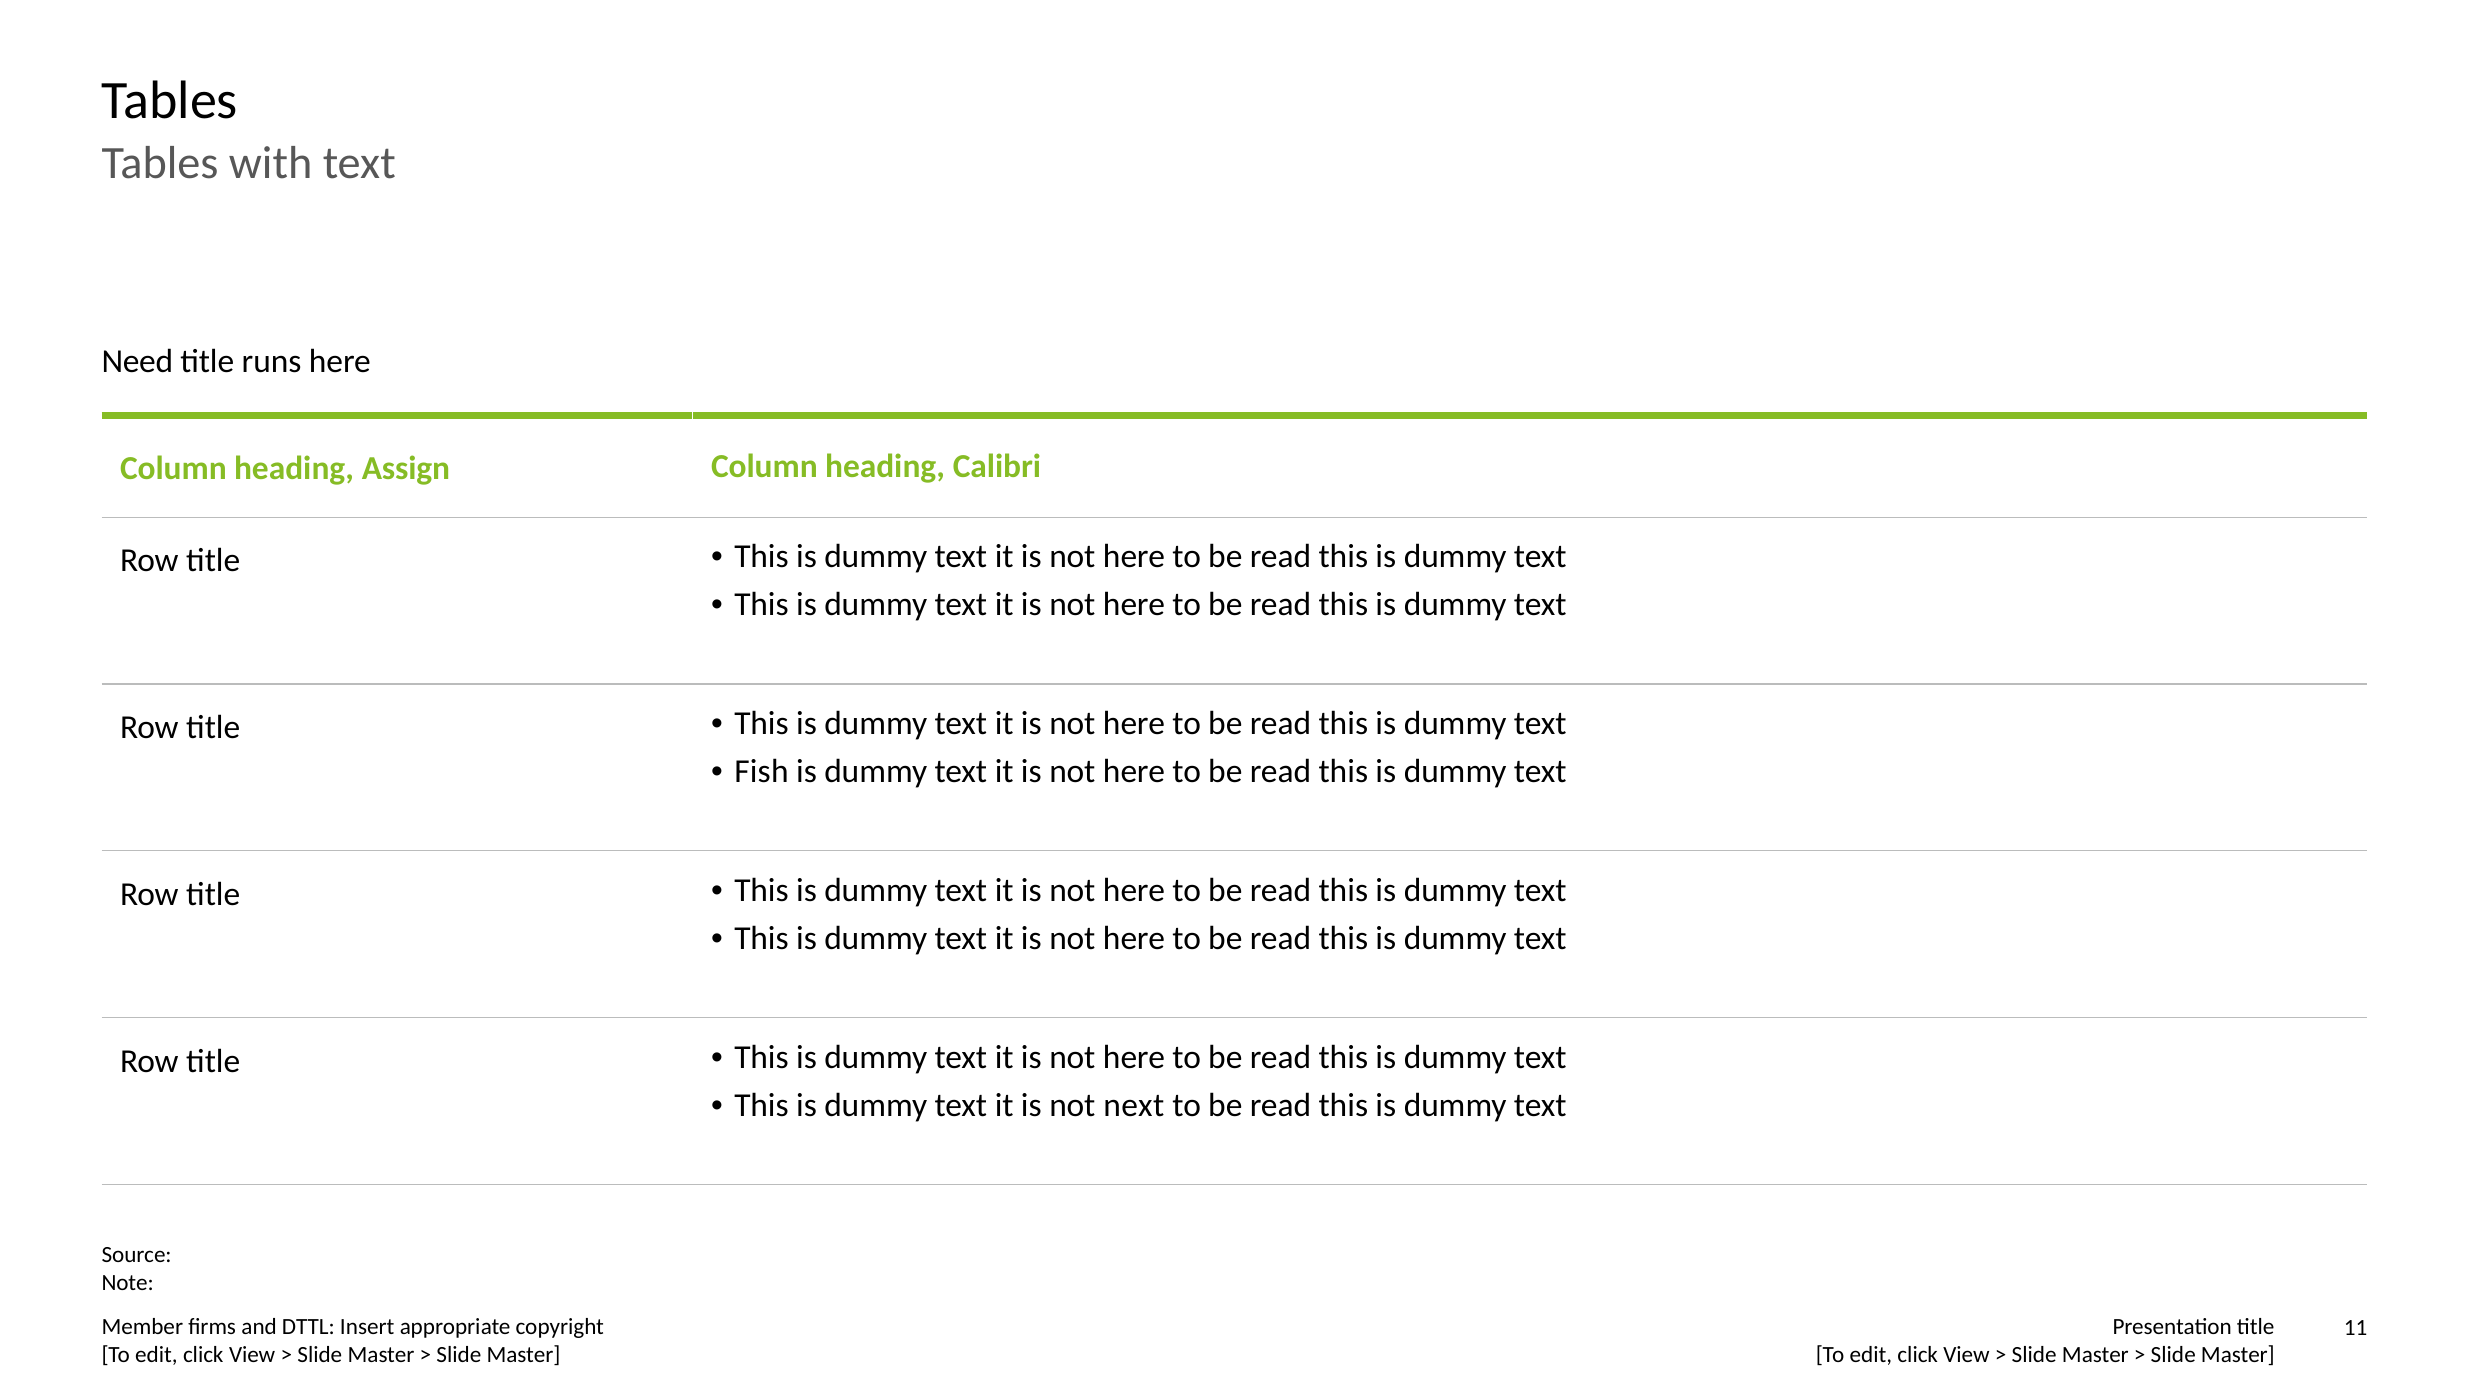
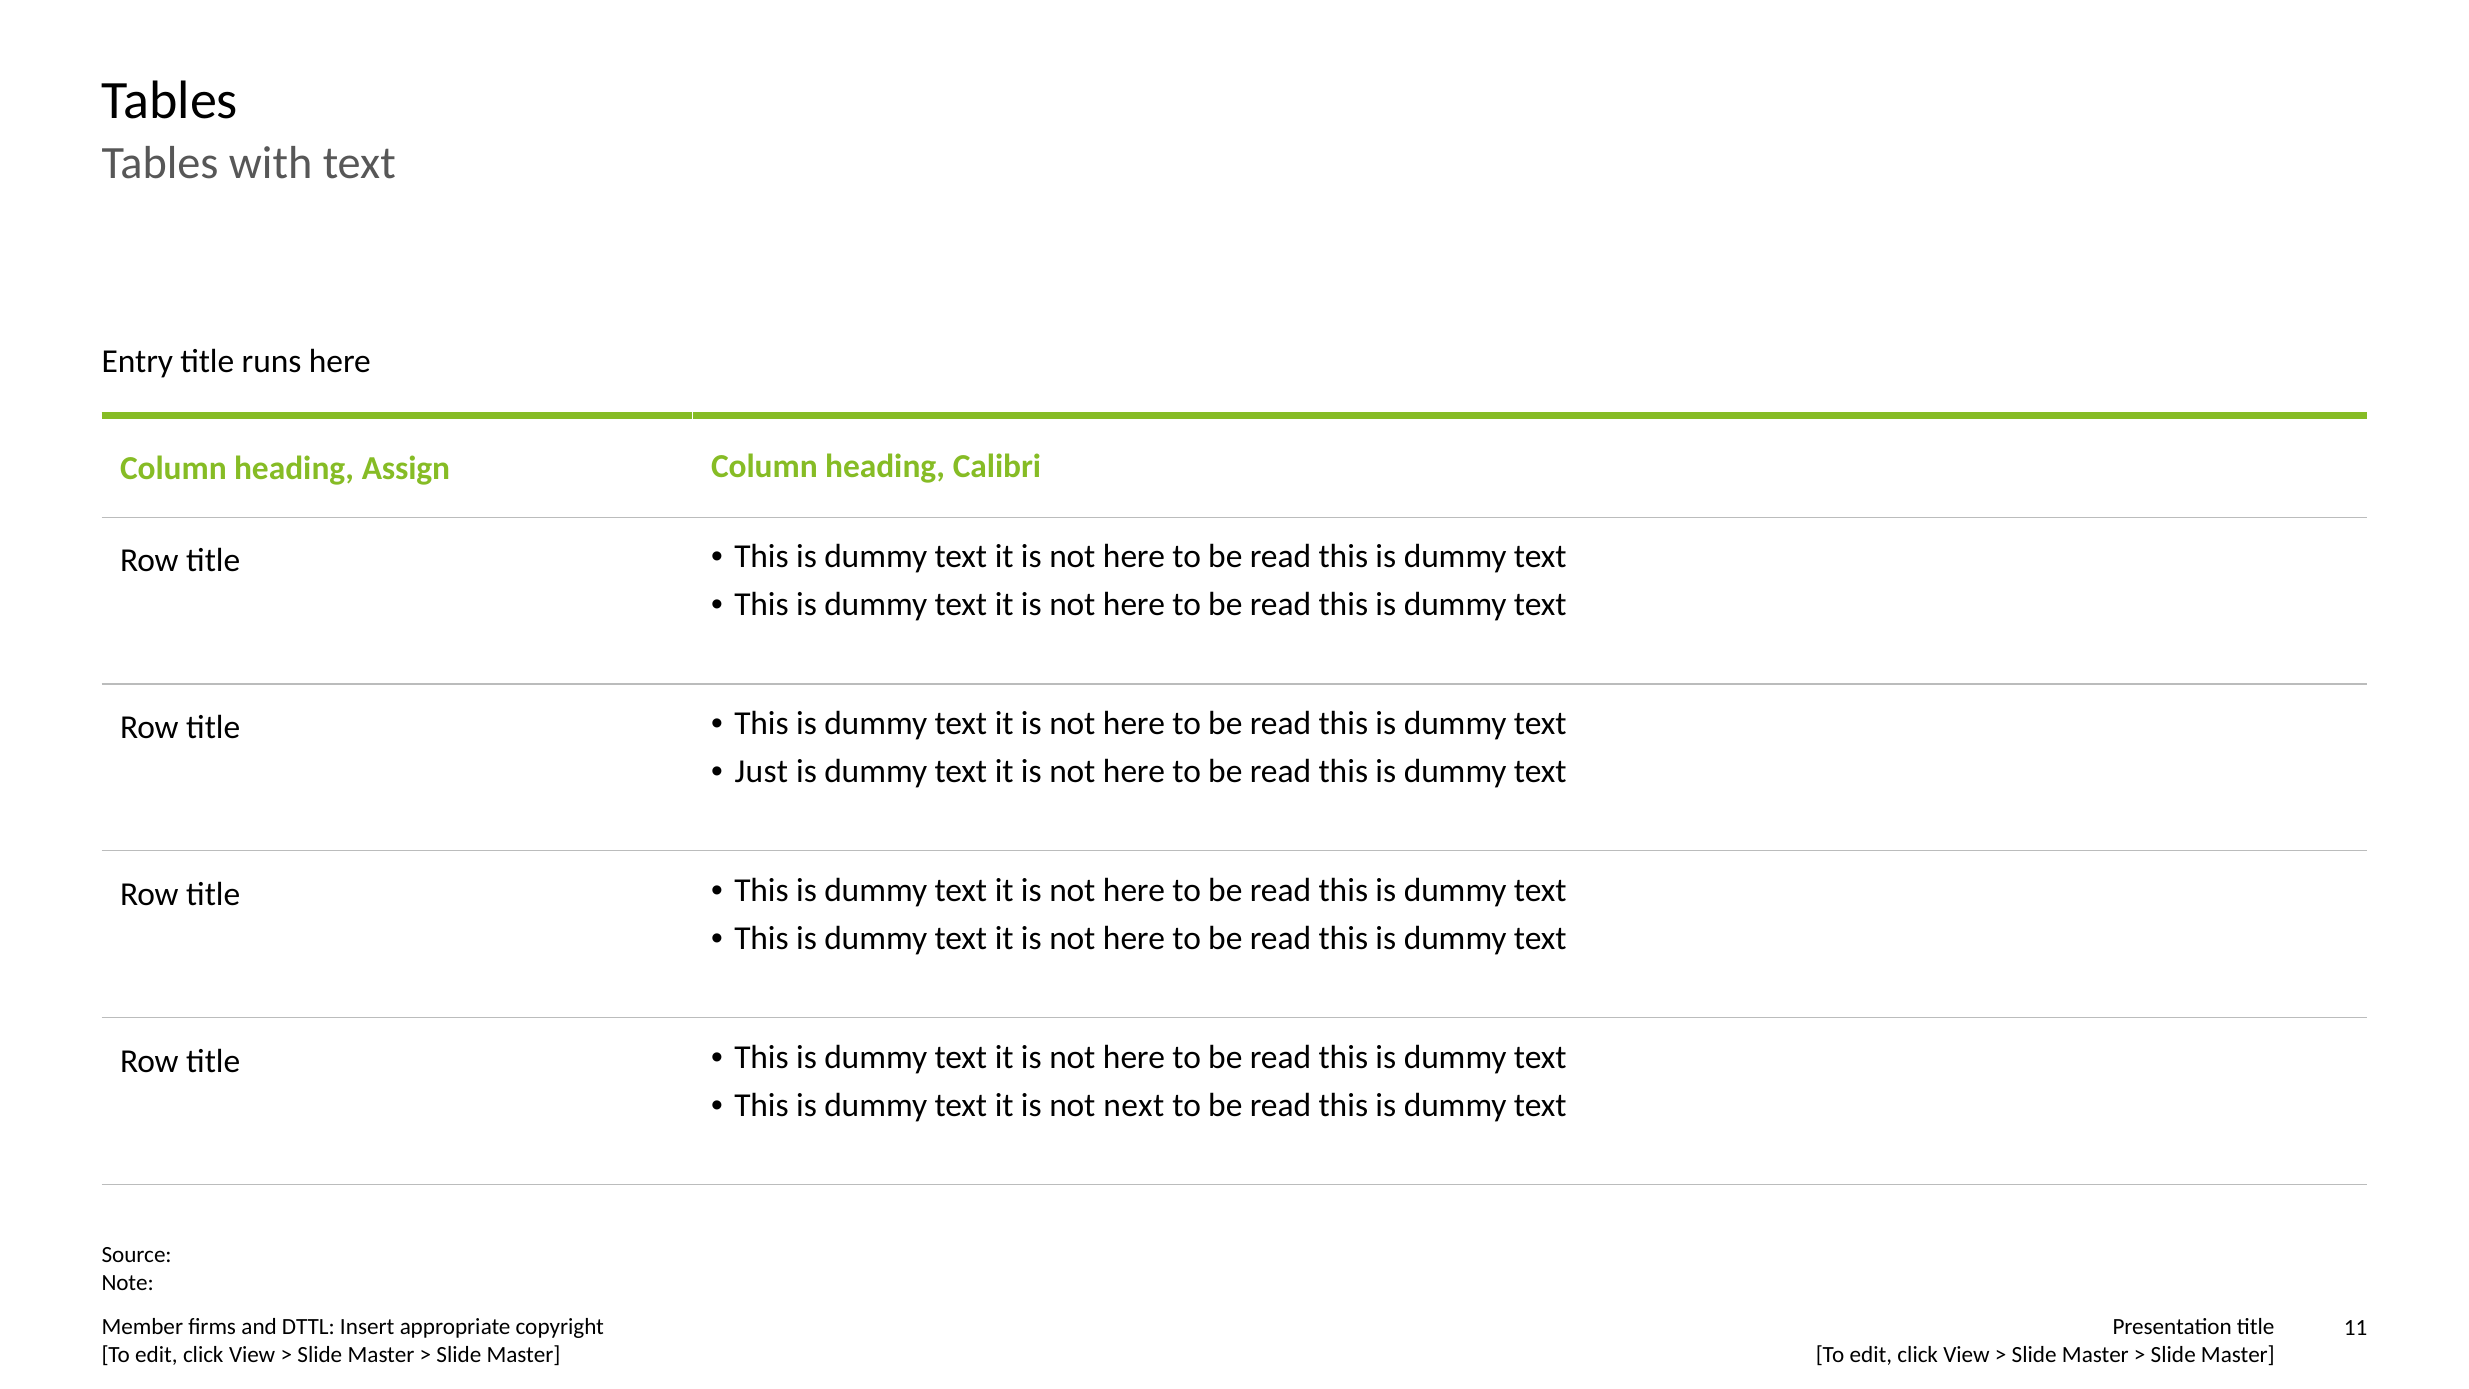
Need: Need -> Entry
Fish: Fish -> Just
